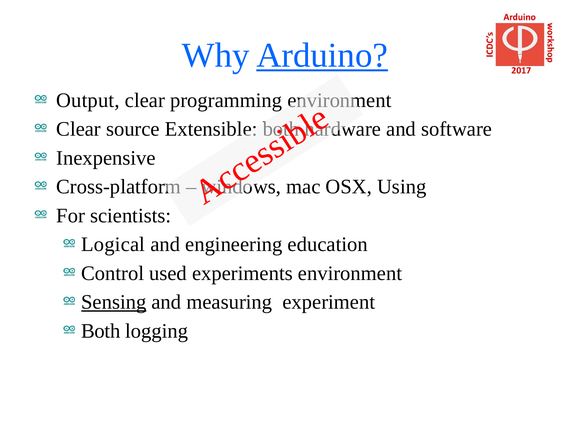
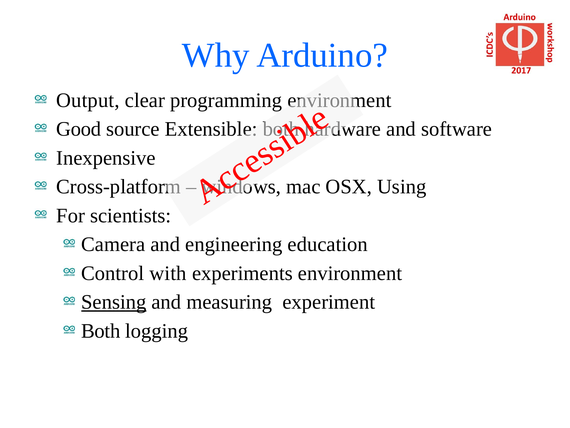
Arduino underline: present -> none
Clear at (79, 129): Clear -> Good
Logical: Logical -> Camera
used: used -> with
